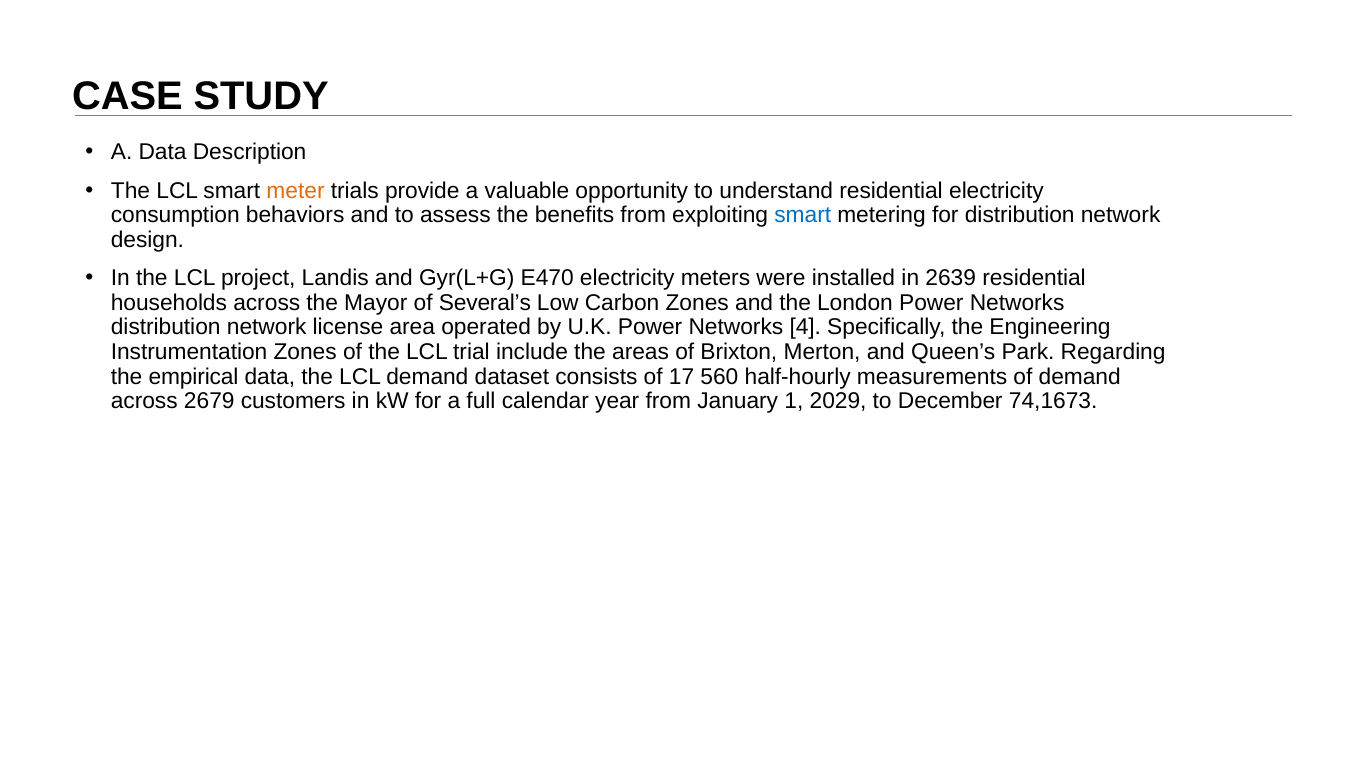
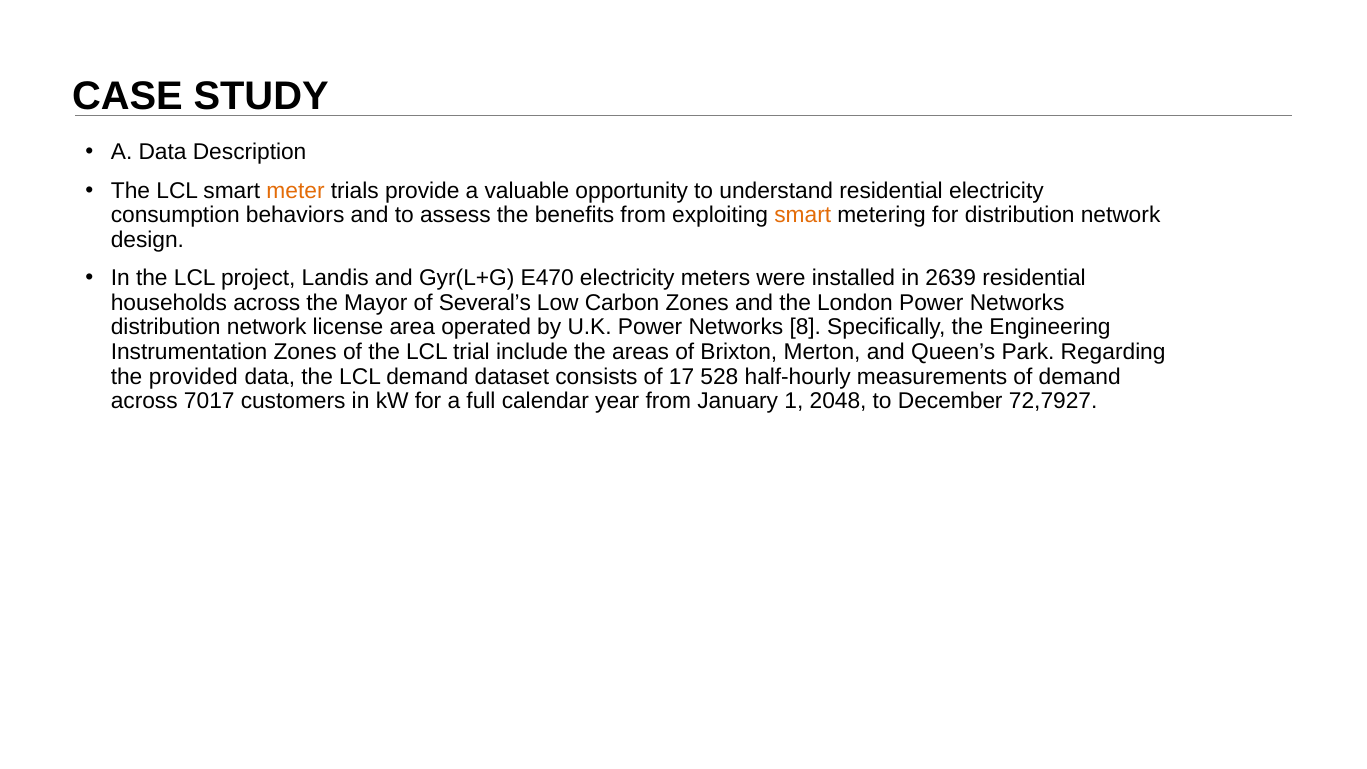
smart at (803, 215) colour: blue -> orange
4: 4 -> 8
empirical: empirical -> provided
560: 560 -> 528
2679: 2679 -> 7017
2029: 2029 -> 2048
74,1673: 74,1673 -> 72,7927
